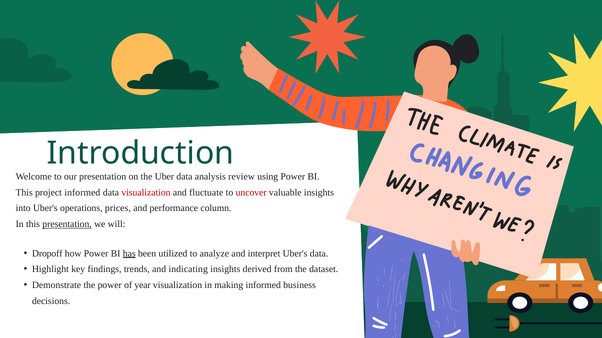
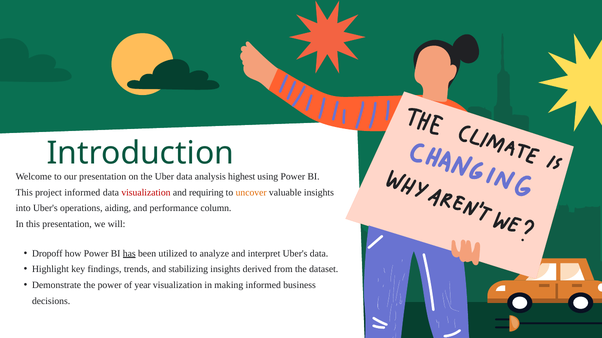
review: review -> highest
fluctuate: fluctuate -> requiring
uncover colour: red -> orange
prices: prices -> aiding
presentation at (67, 224) underline: present -> none
indicating: indicating -> stabilizing
